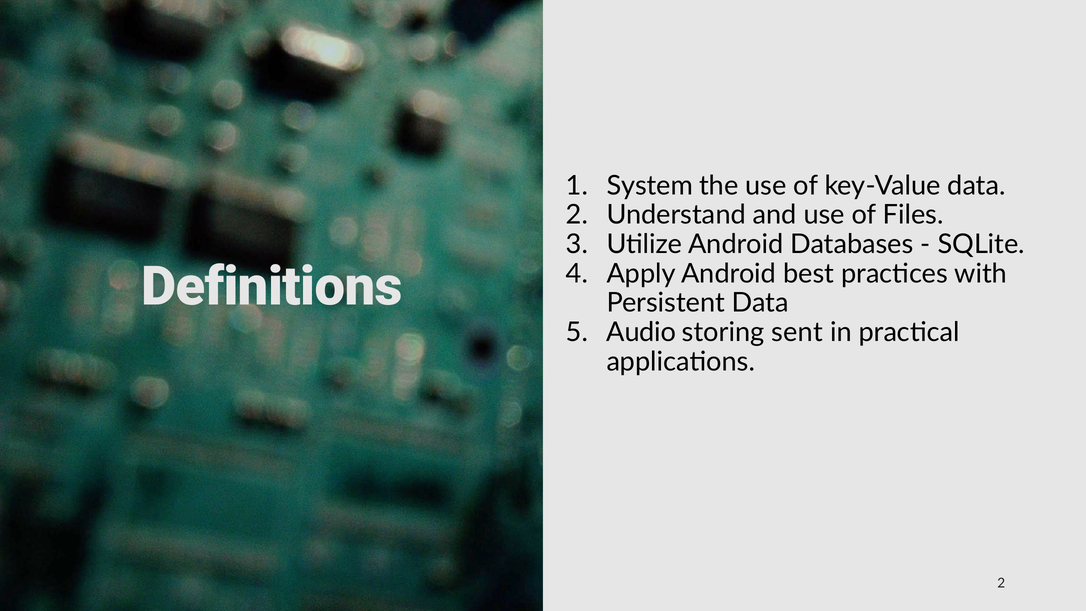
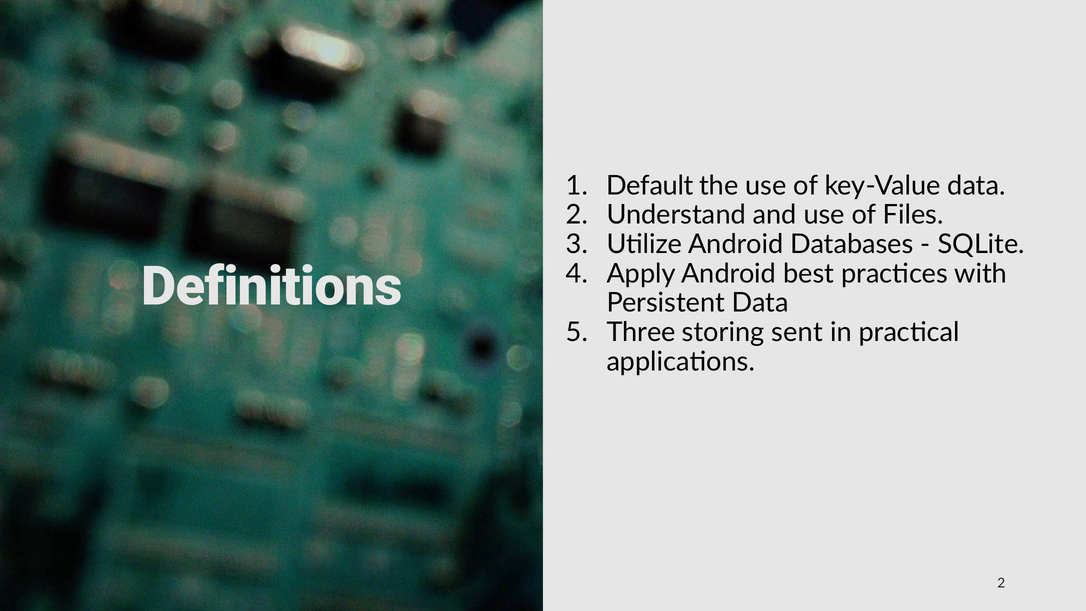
System: System -> Default
Audio: Audio -> Three
